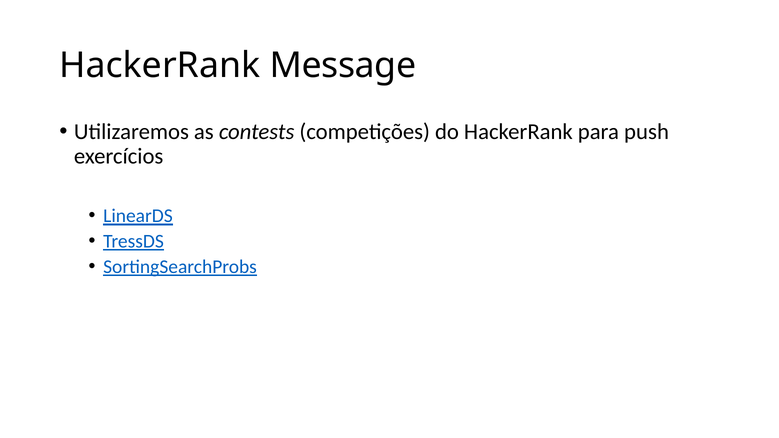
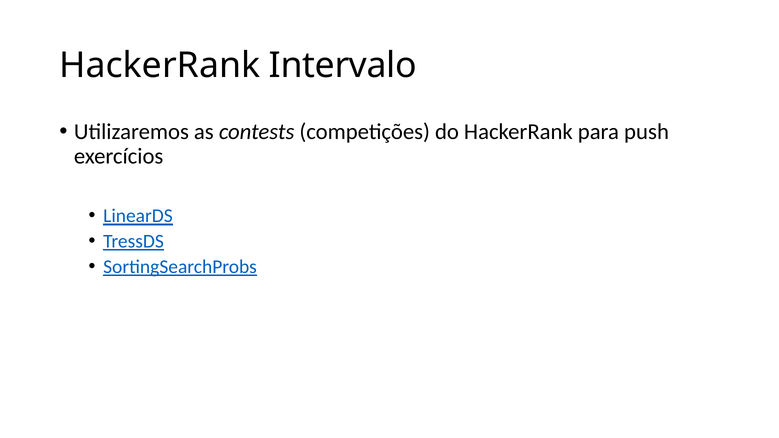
Message: Message -> Intervalo
